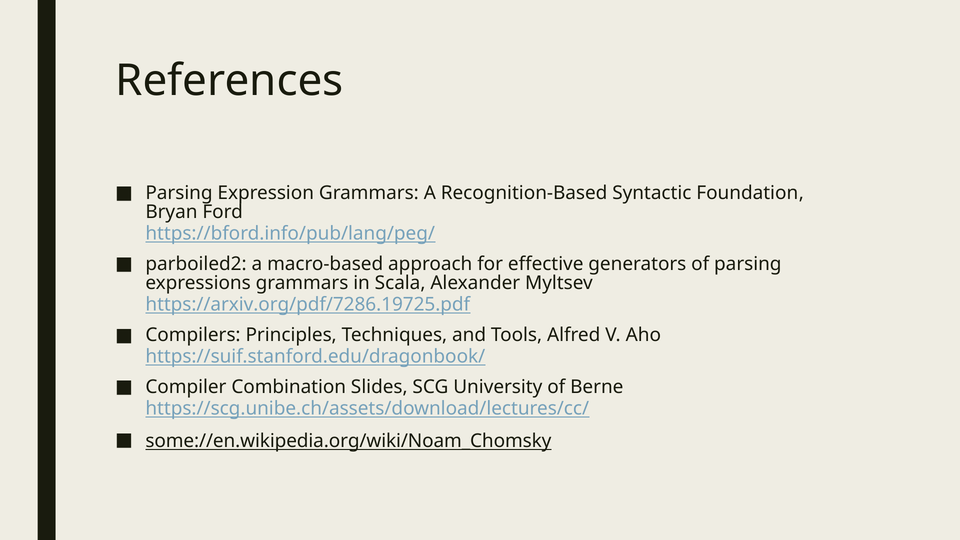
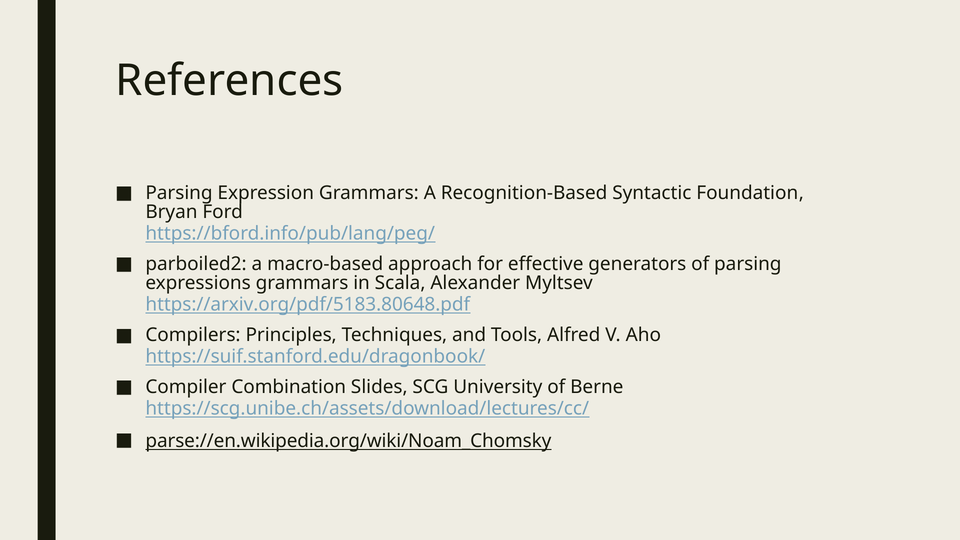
https://arxiv.org/pdf/7286.19725.pdf: https://arxiv.org/pdf/7286.19725.pdf -> https://arxiv.org/pdf/5183.80648.pdf
some://en.wikipedia.org/wiki/Noam_Chomsky: some://en.wikipedia.org/wiki/Noam_Chomsky -> parse://en.wikipedia.org/wiki/Noam_Chomsky
